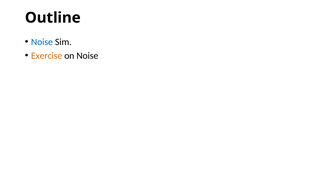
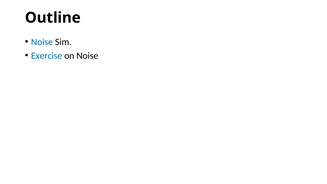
Exercise colour: orange -> blue
